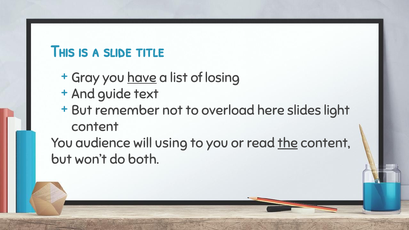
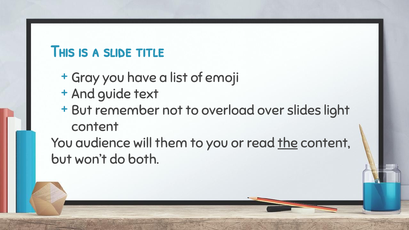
have underline: present -> none
losing: losing -> emoji
here: here -> over
using: using -> them
